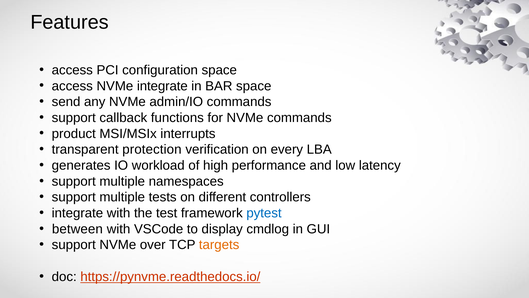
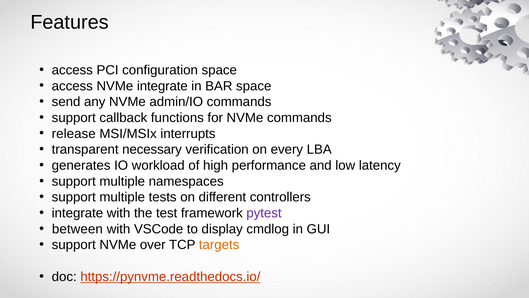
product: product -> release
protection: protection -> necessary
pytest colour: blue -> purple
